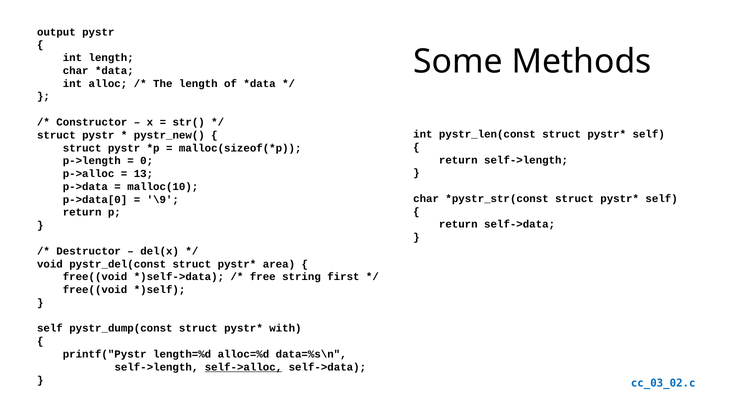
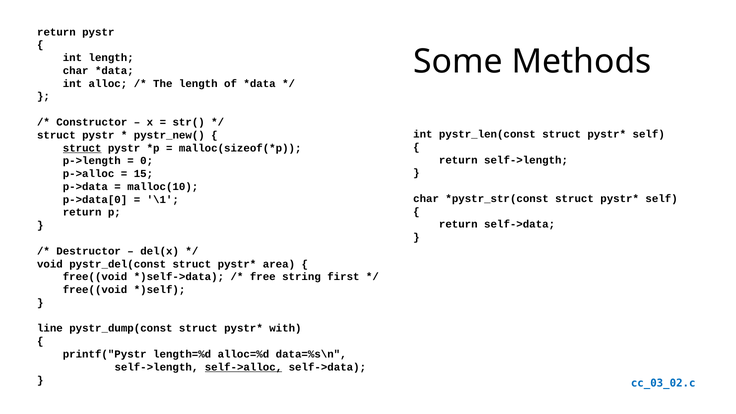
output at (56, 32): output -> return
struct at (82, 148) underline: none -> present
13: 13 -> 15
\9: \9 -> \1
self at (50, 328): self -> line
